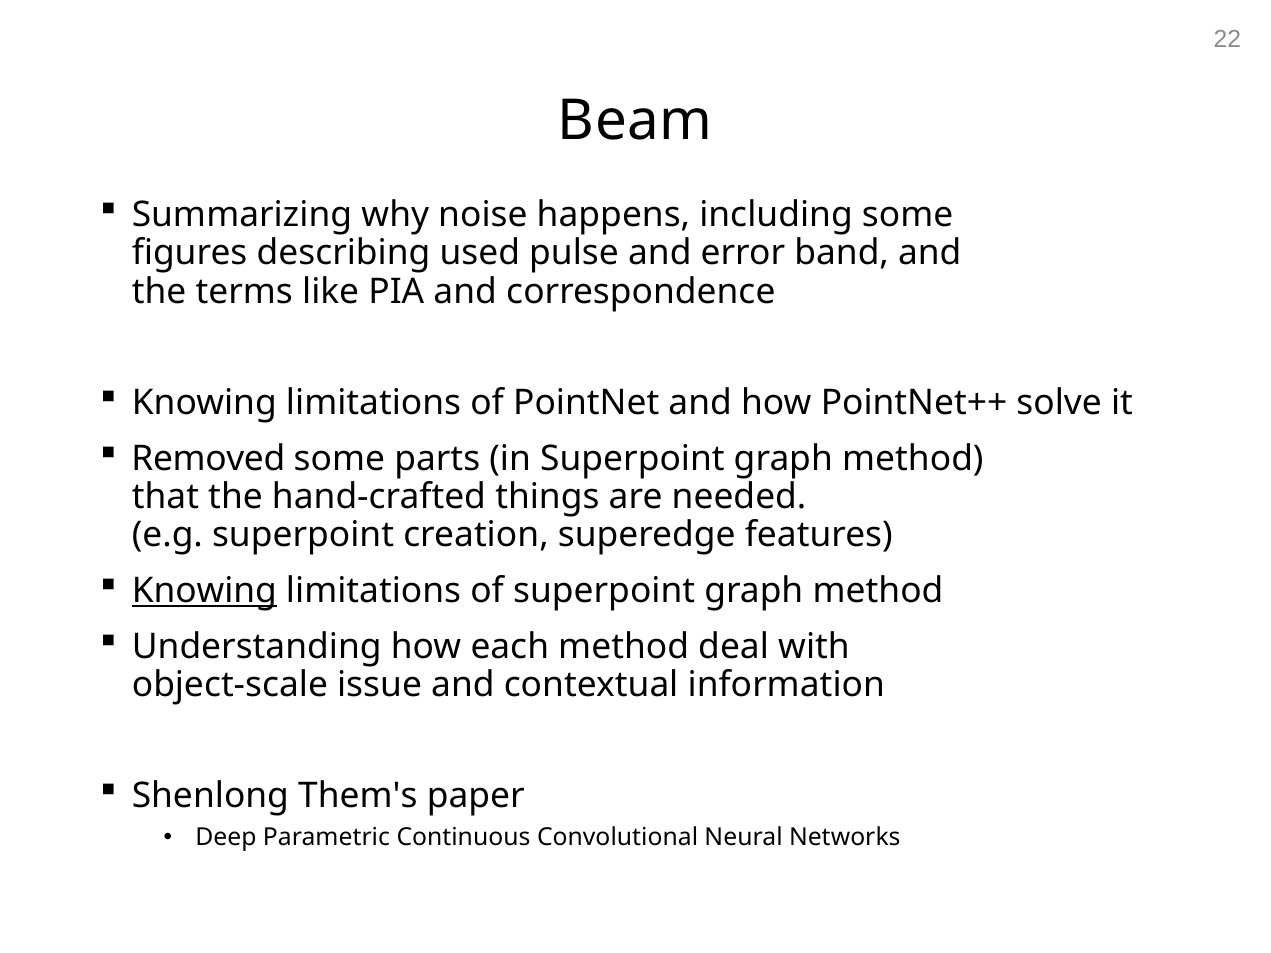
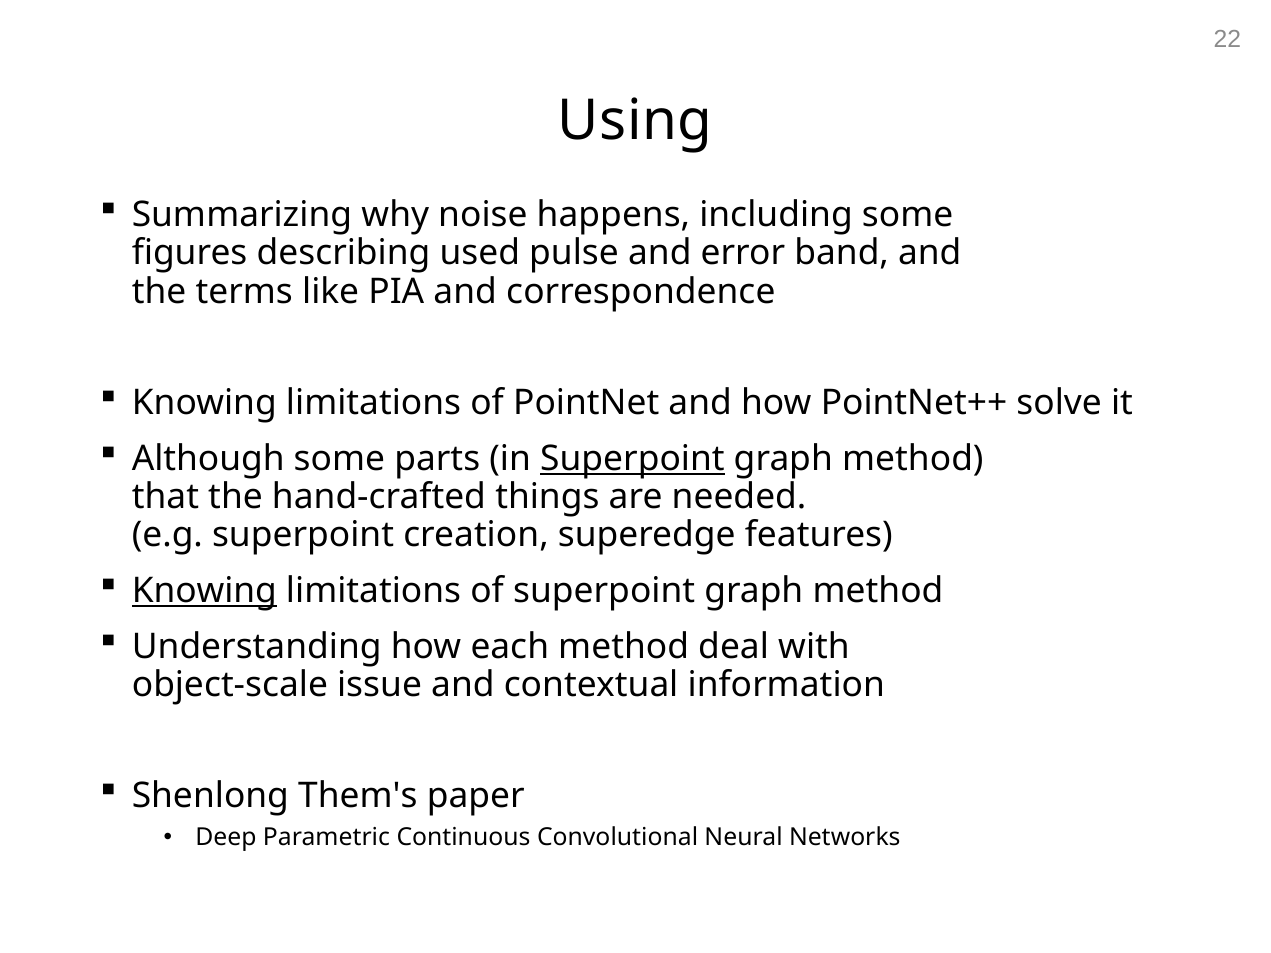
Beam: Beam -> Using
Removed: Removed -> Although
Superpoint at (632, 459) underline: none -> present
